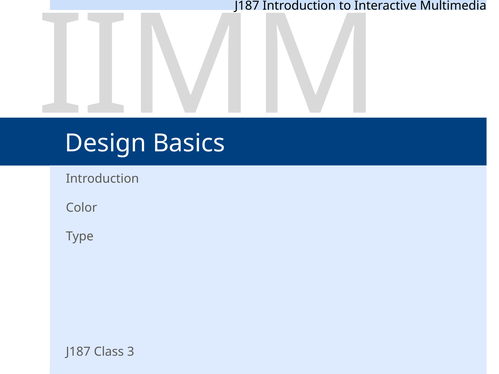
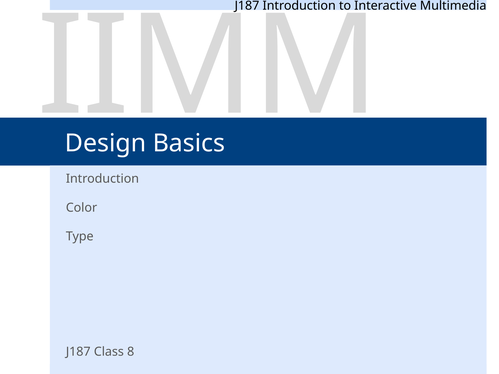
3: 3 -> 8
